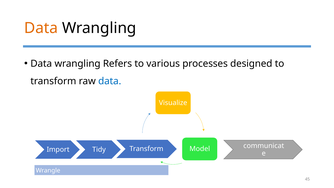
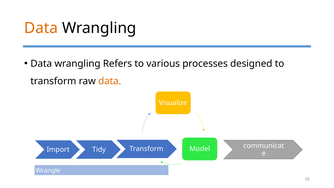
data at (110, 81) colour: blue -> orange
